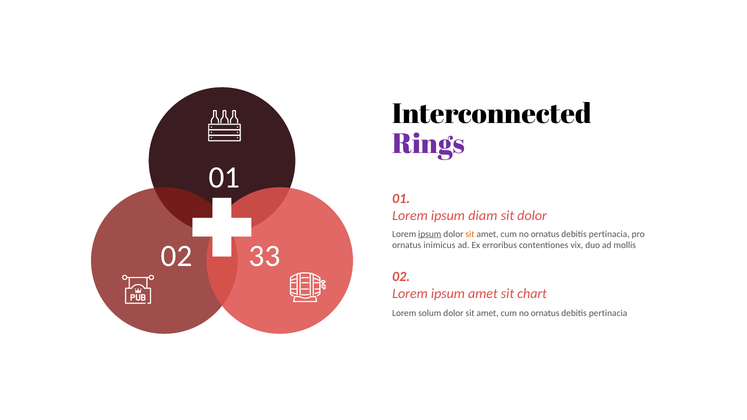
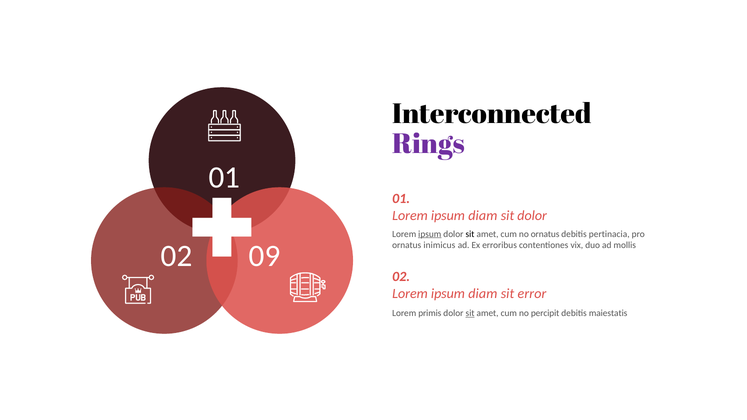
sit at (470, 234) colour: orange -> black
33: 33 -> 09
amet at (483, 294): amet -> diam
chart: chart -> error
solum: solum -> primis
sit at (470, 313) underline: none -> present
ornatus at (545, 313): ornatus -> percipit
pertinacia at (608, 313): pertinacia -> maiestatis
